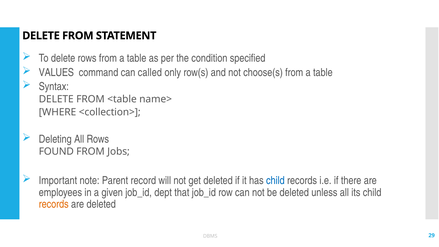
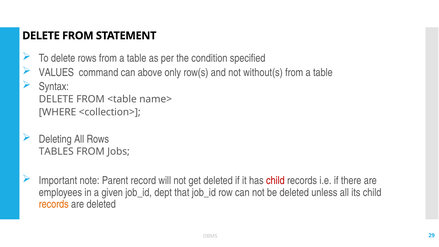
called: called -> above
choose(s: choose(s -> without(s
FOUND: FOUND -> TABLES
child at (275, 181) colour: blue -> red
